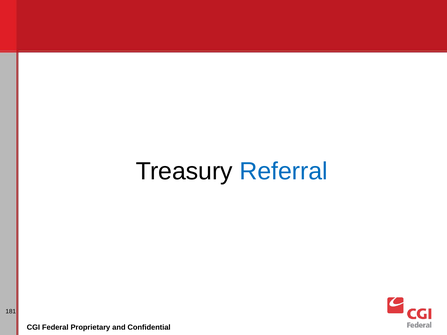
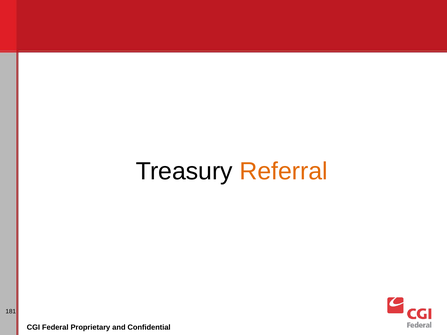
Referral colour: blue -> orange
